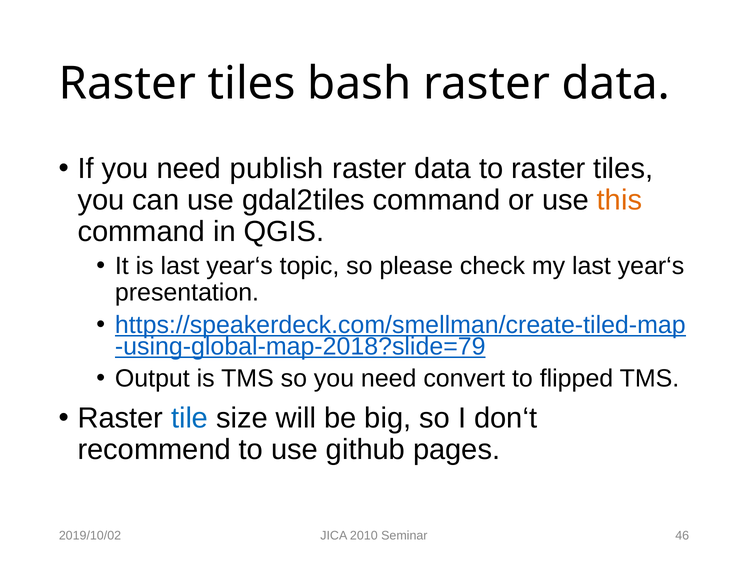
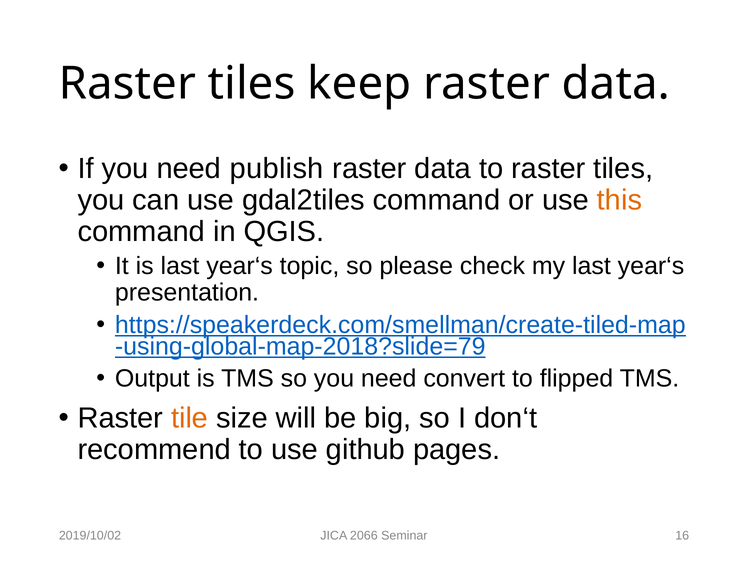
bash: bash -> keep
tile colour: blue -> orange
2010: 2010 -> 2066
46: 46 -> 16
